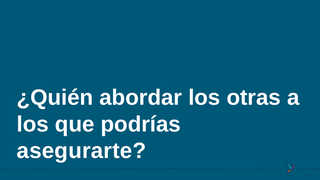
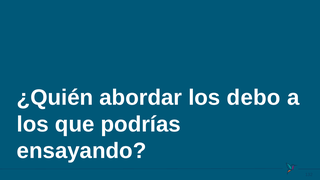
otras: otras -> debo
asegurarte: asegurarte -> ensayando
